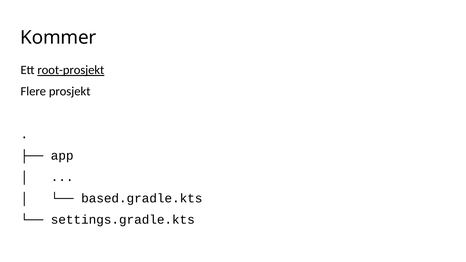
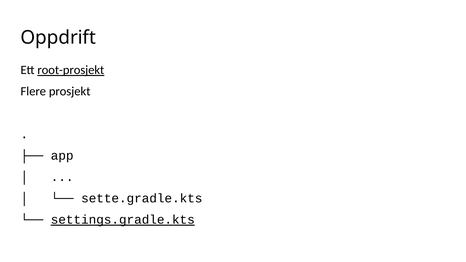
Kommer: Kommer -> Oppdrift
based.gradle.kts: based.gradle.kts -> sette.gradle.kts
settings.gradle.kts underline: none -> present
